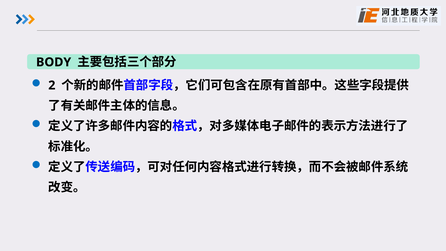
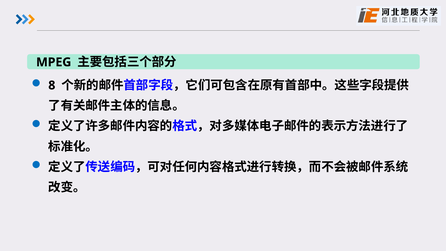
BODY: BODY -> MPEG
2: 2 -> 8
